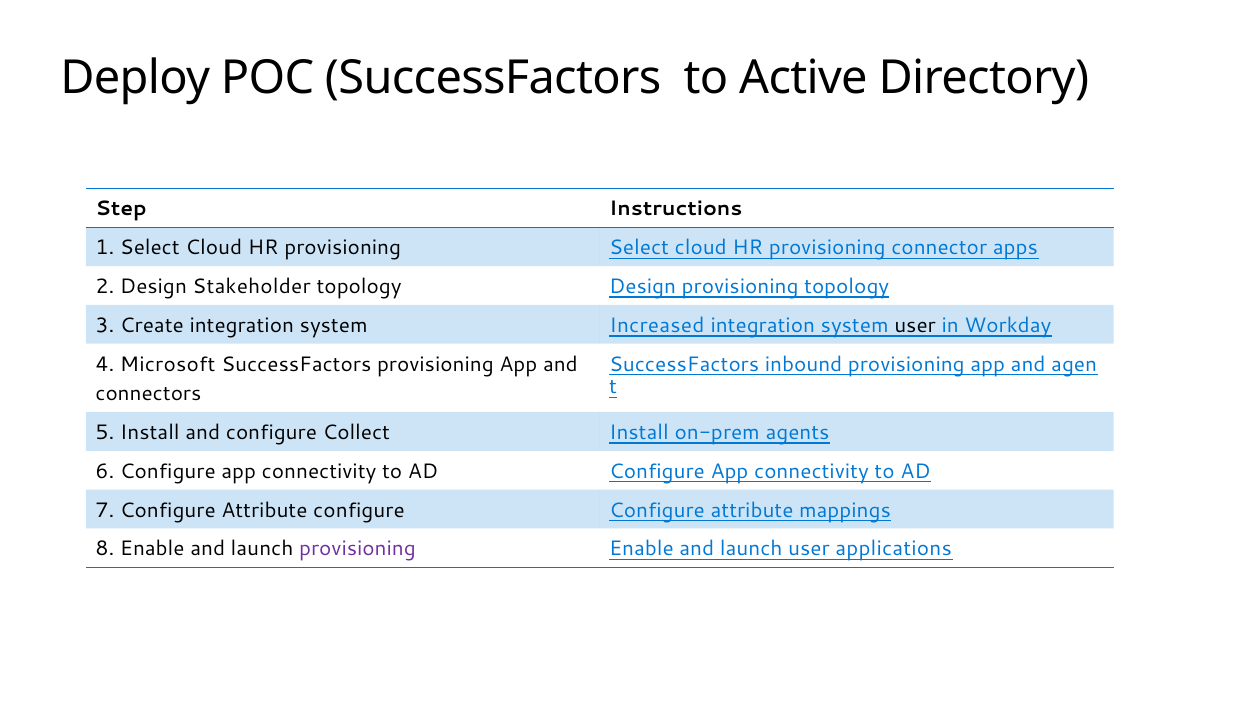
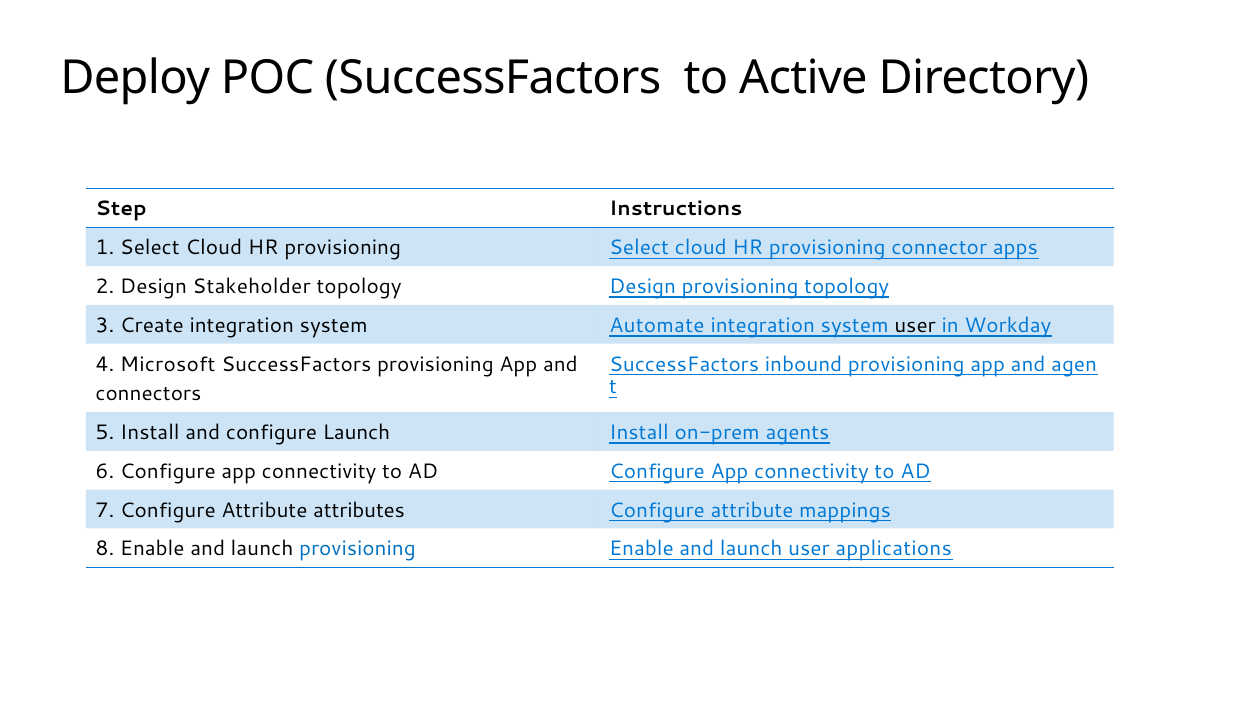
Increased: Increased -> Automate
configure Collect: Collect -> Launch
Attribute configure: configure -> attributes
provisioning at (357, 549) colour: purple -> blue
